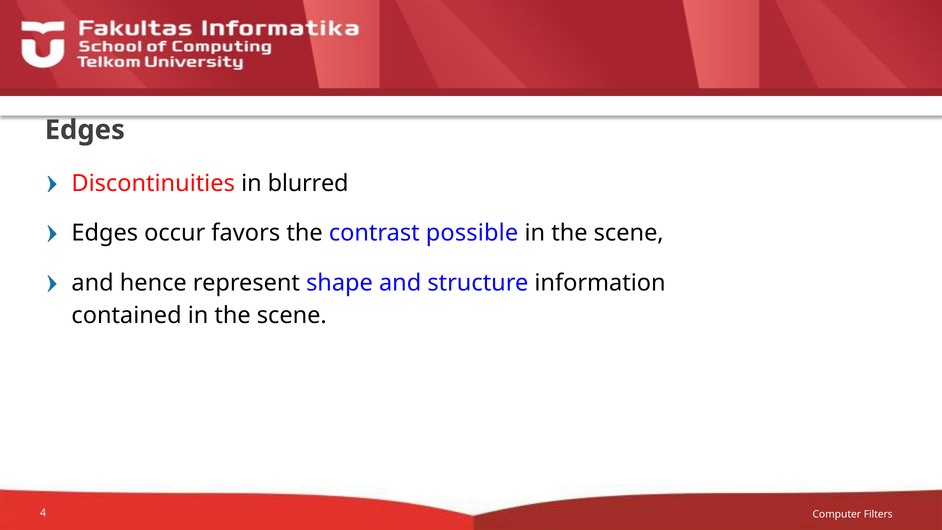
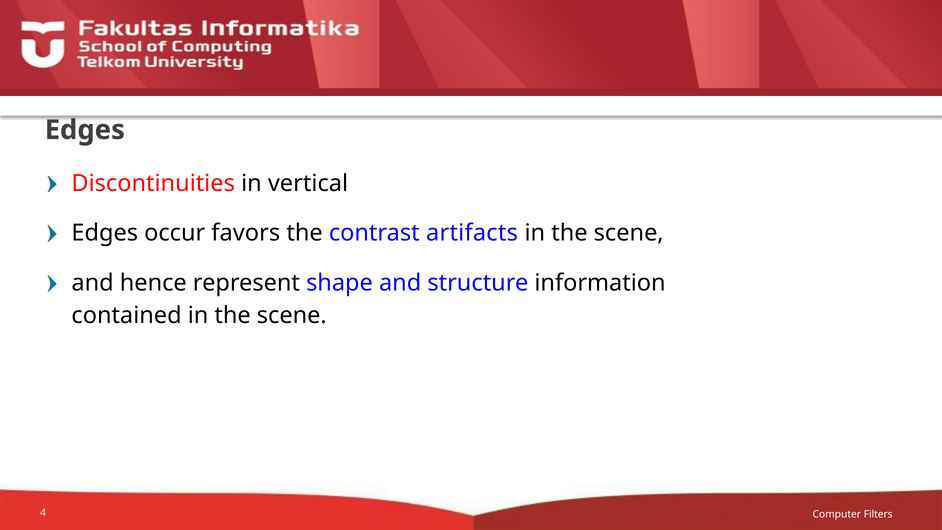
blurred: blurred -> vertical
possible: possible -> artifacts
